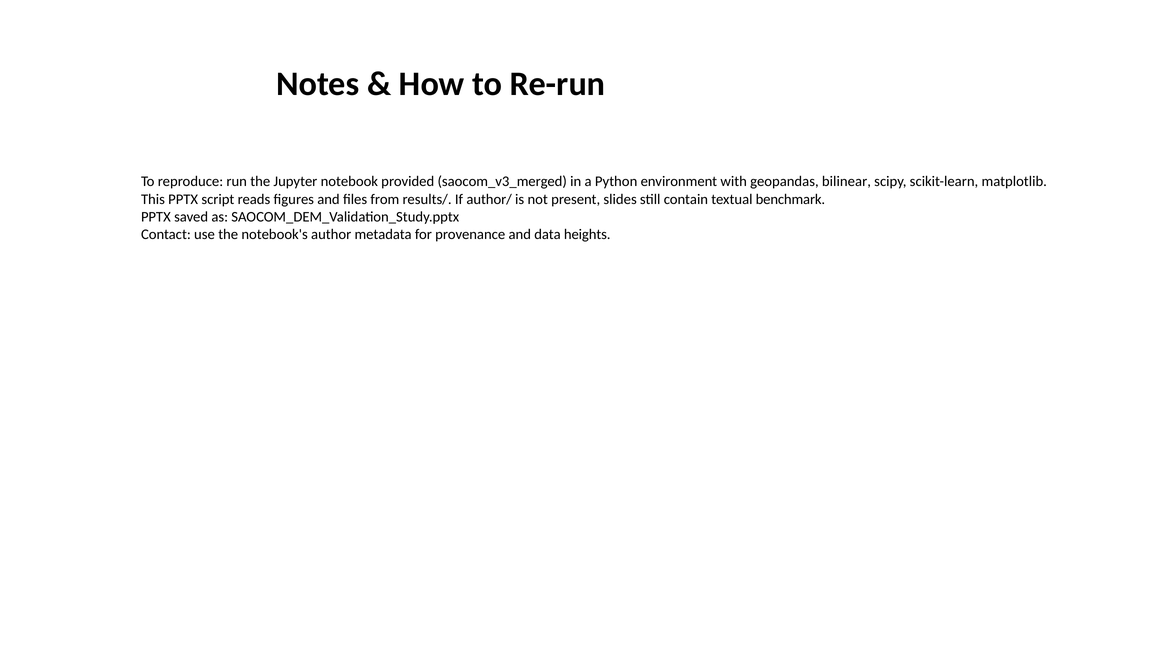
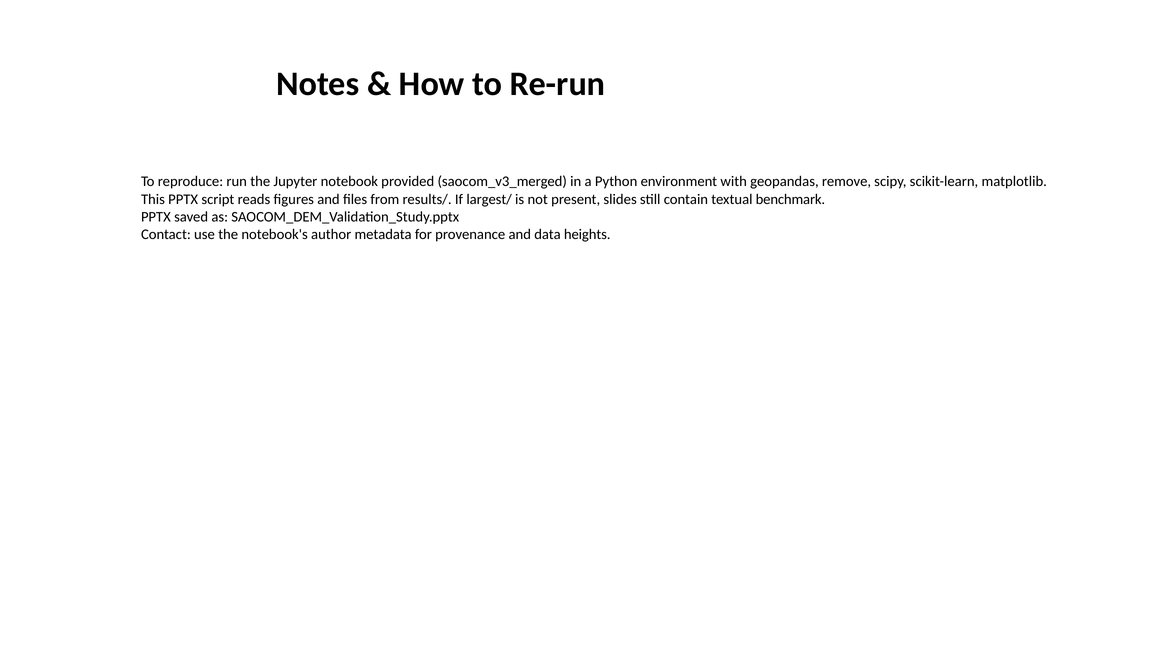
bilinear: bilinear -> remove
author/: author/ -> largest/
